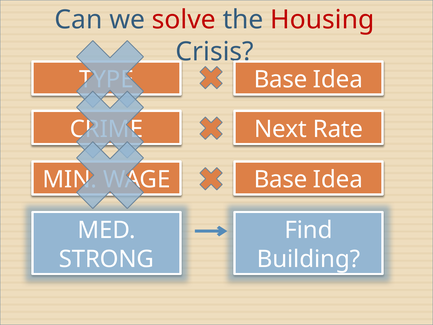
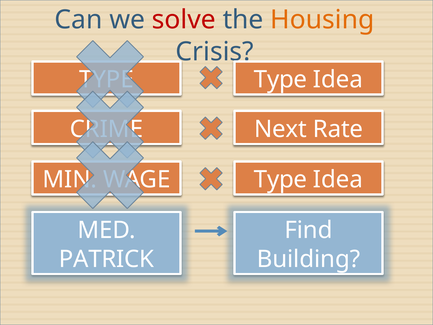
Housing colour: red -> orange
Base at (281, 80): Base -> Type
Base at (281, 180): Base -> Type
STRONG: STRONG -> PATRICK
